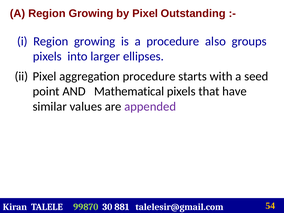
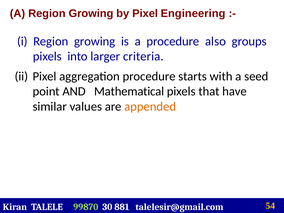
Outstanding: Outstanding -> Engineering
ellipses: ellipses -> criteria
appended colour: purple -> orange
